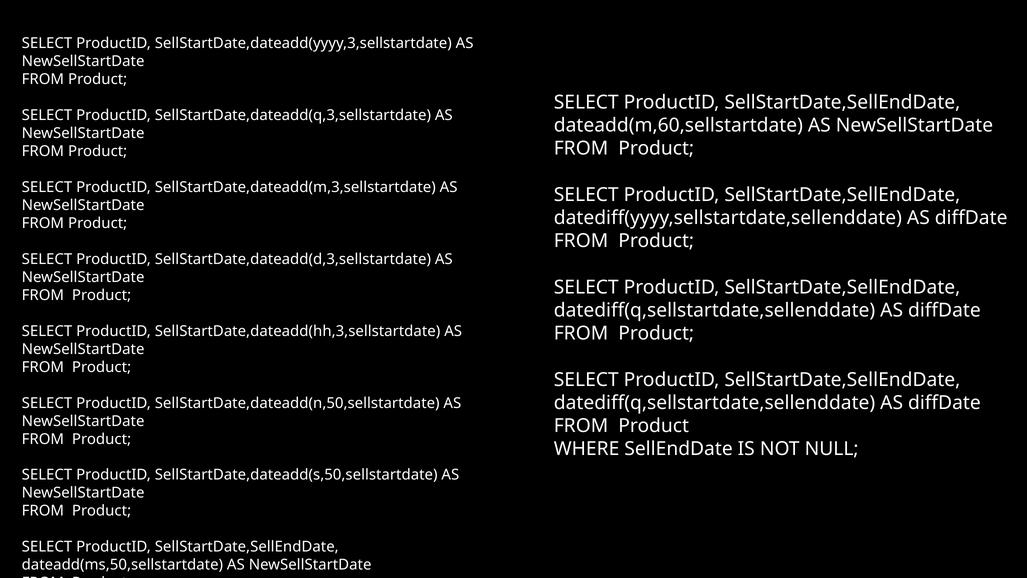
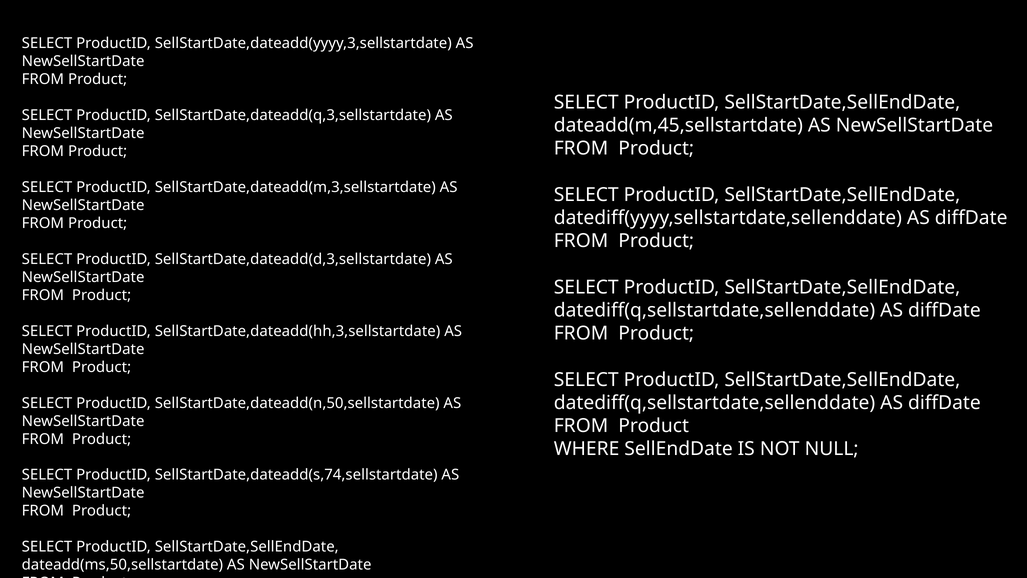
dateadd(m,60,sellstartdate: dateadd(m,60,sellstartdate -> dateadd(m,45,sellstartdate
SellStartDate,dateadd(s,50,sellstartdate: SellStartDate,dateadd(s,50,sellstartdate -> SellStartDate,dateadd(s,74,sellstartdate
